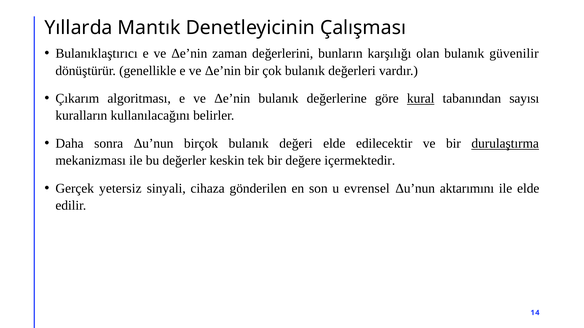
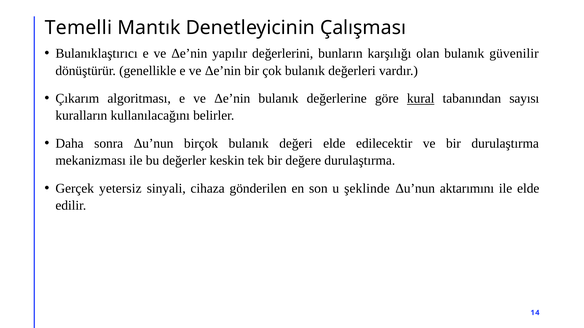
Yıllarda: Yıllarda -> Temelli
zaman: zaman -> yapılır
durulaştırma at (505, 144) underline: present -> none
değere içermektedir: içermektedir -> durulaştırma
evrensel: evrensel -> şeklinde
